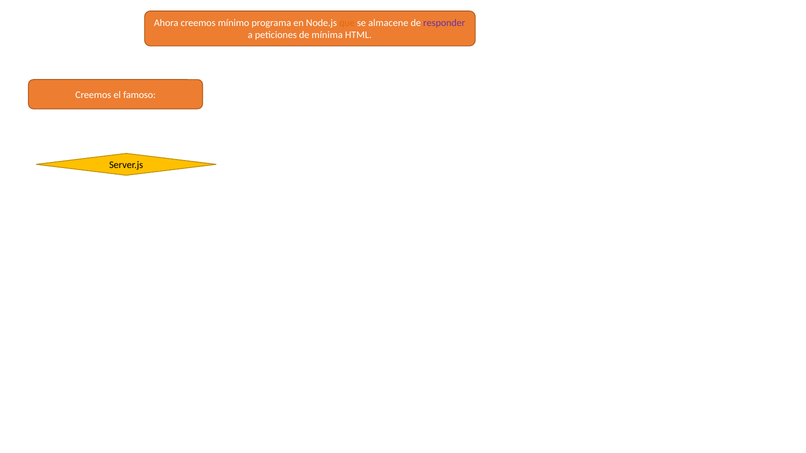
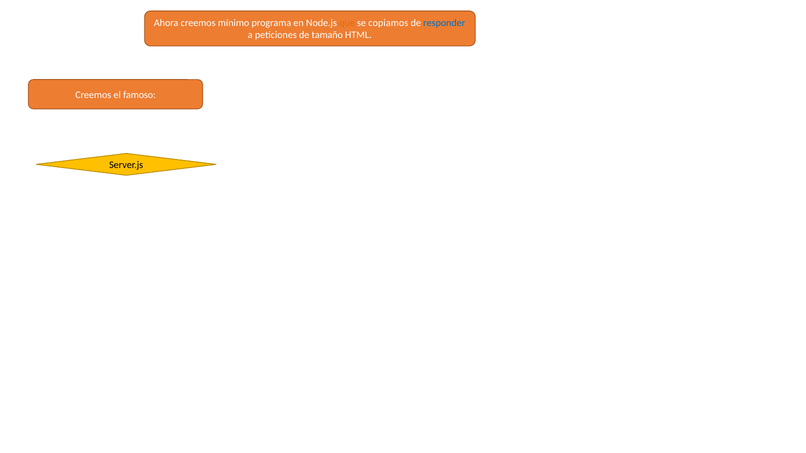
almacene: almacene -> copiamos
responder colour: purple -> blue
mínima: mínima -> tamaño
